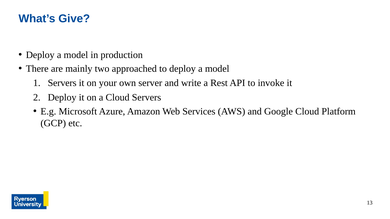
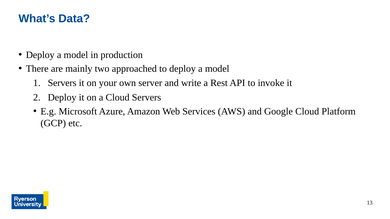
Give: Give -> Data
